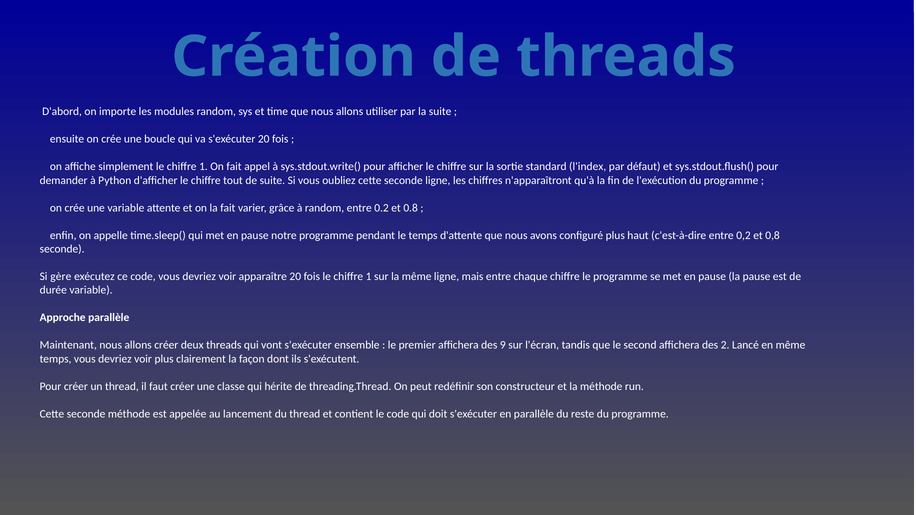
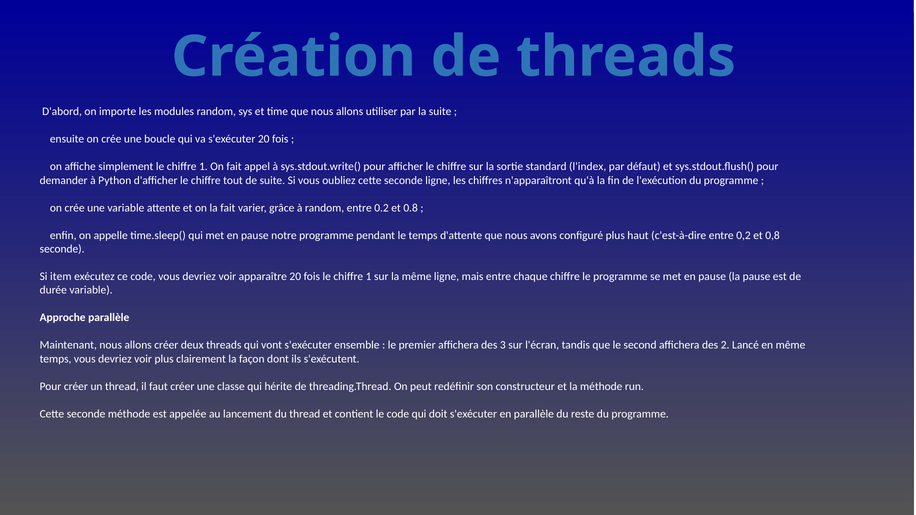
gère: gère -> item
9: 9 -> 3
